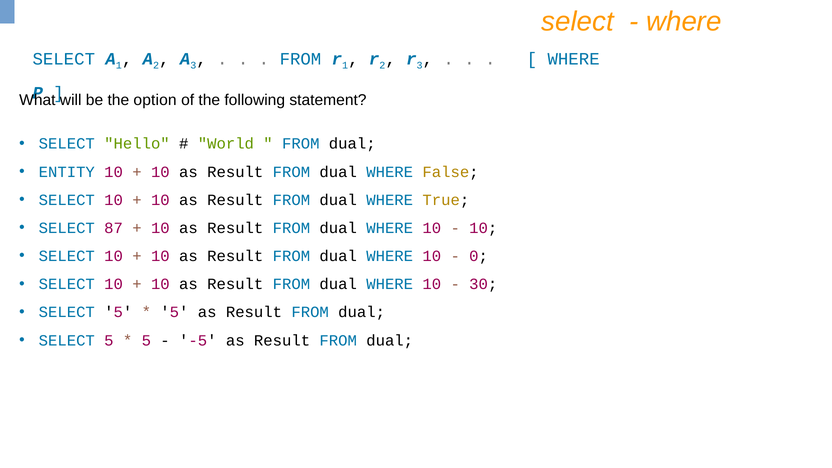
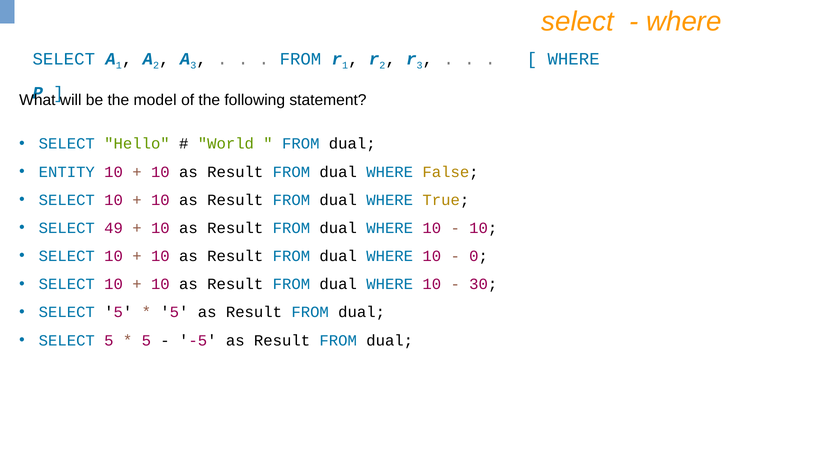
option: option -> model
87: 87 -> 49
